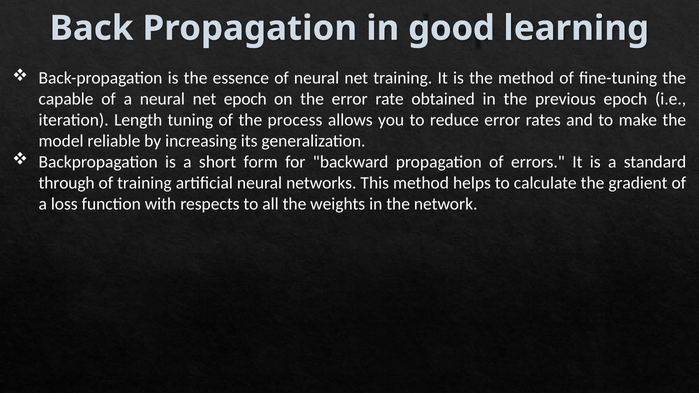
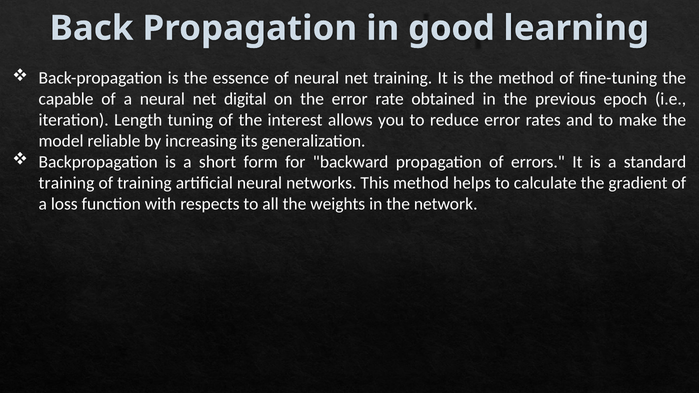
net epoch: epoch -> digital
process: process -> interest
through at (67, 183): through -> training
